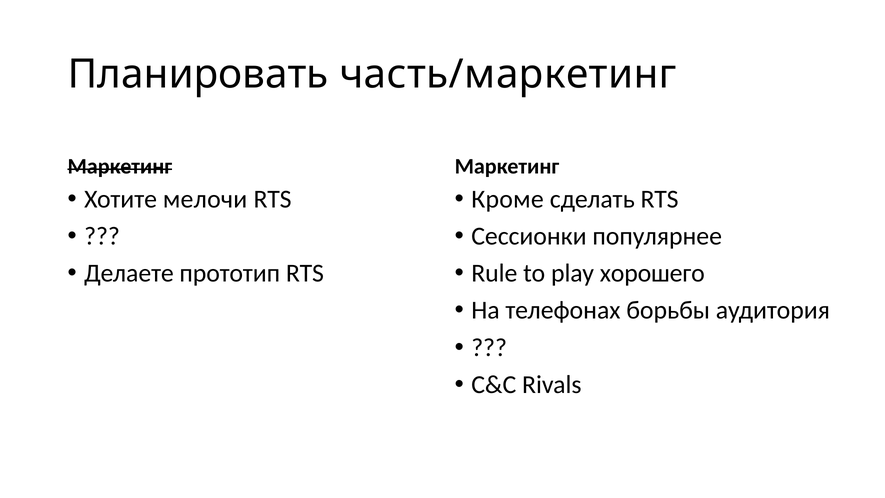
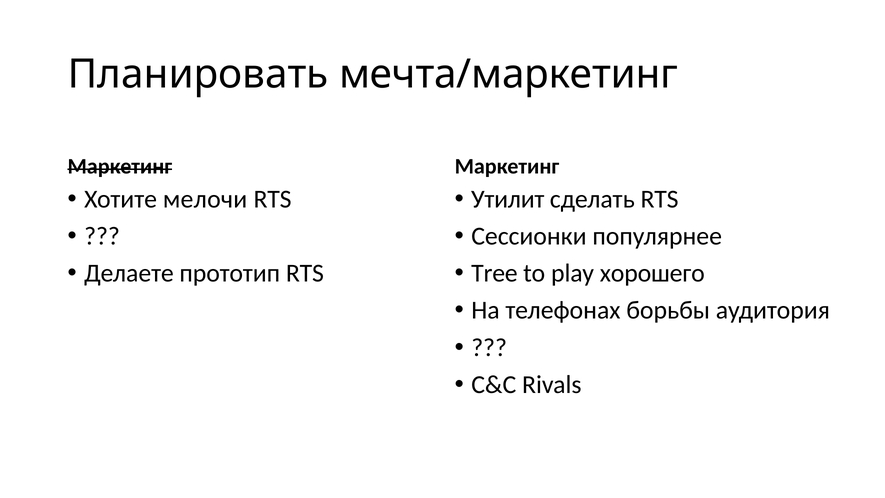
часть/маркетинг: часть/маркетинг -> мечта/маркетинг
Кроме: Кроме -> Утилит
Rule: Rule -> Tree
